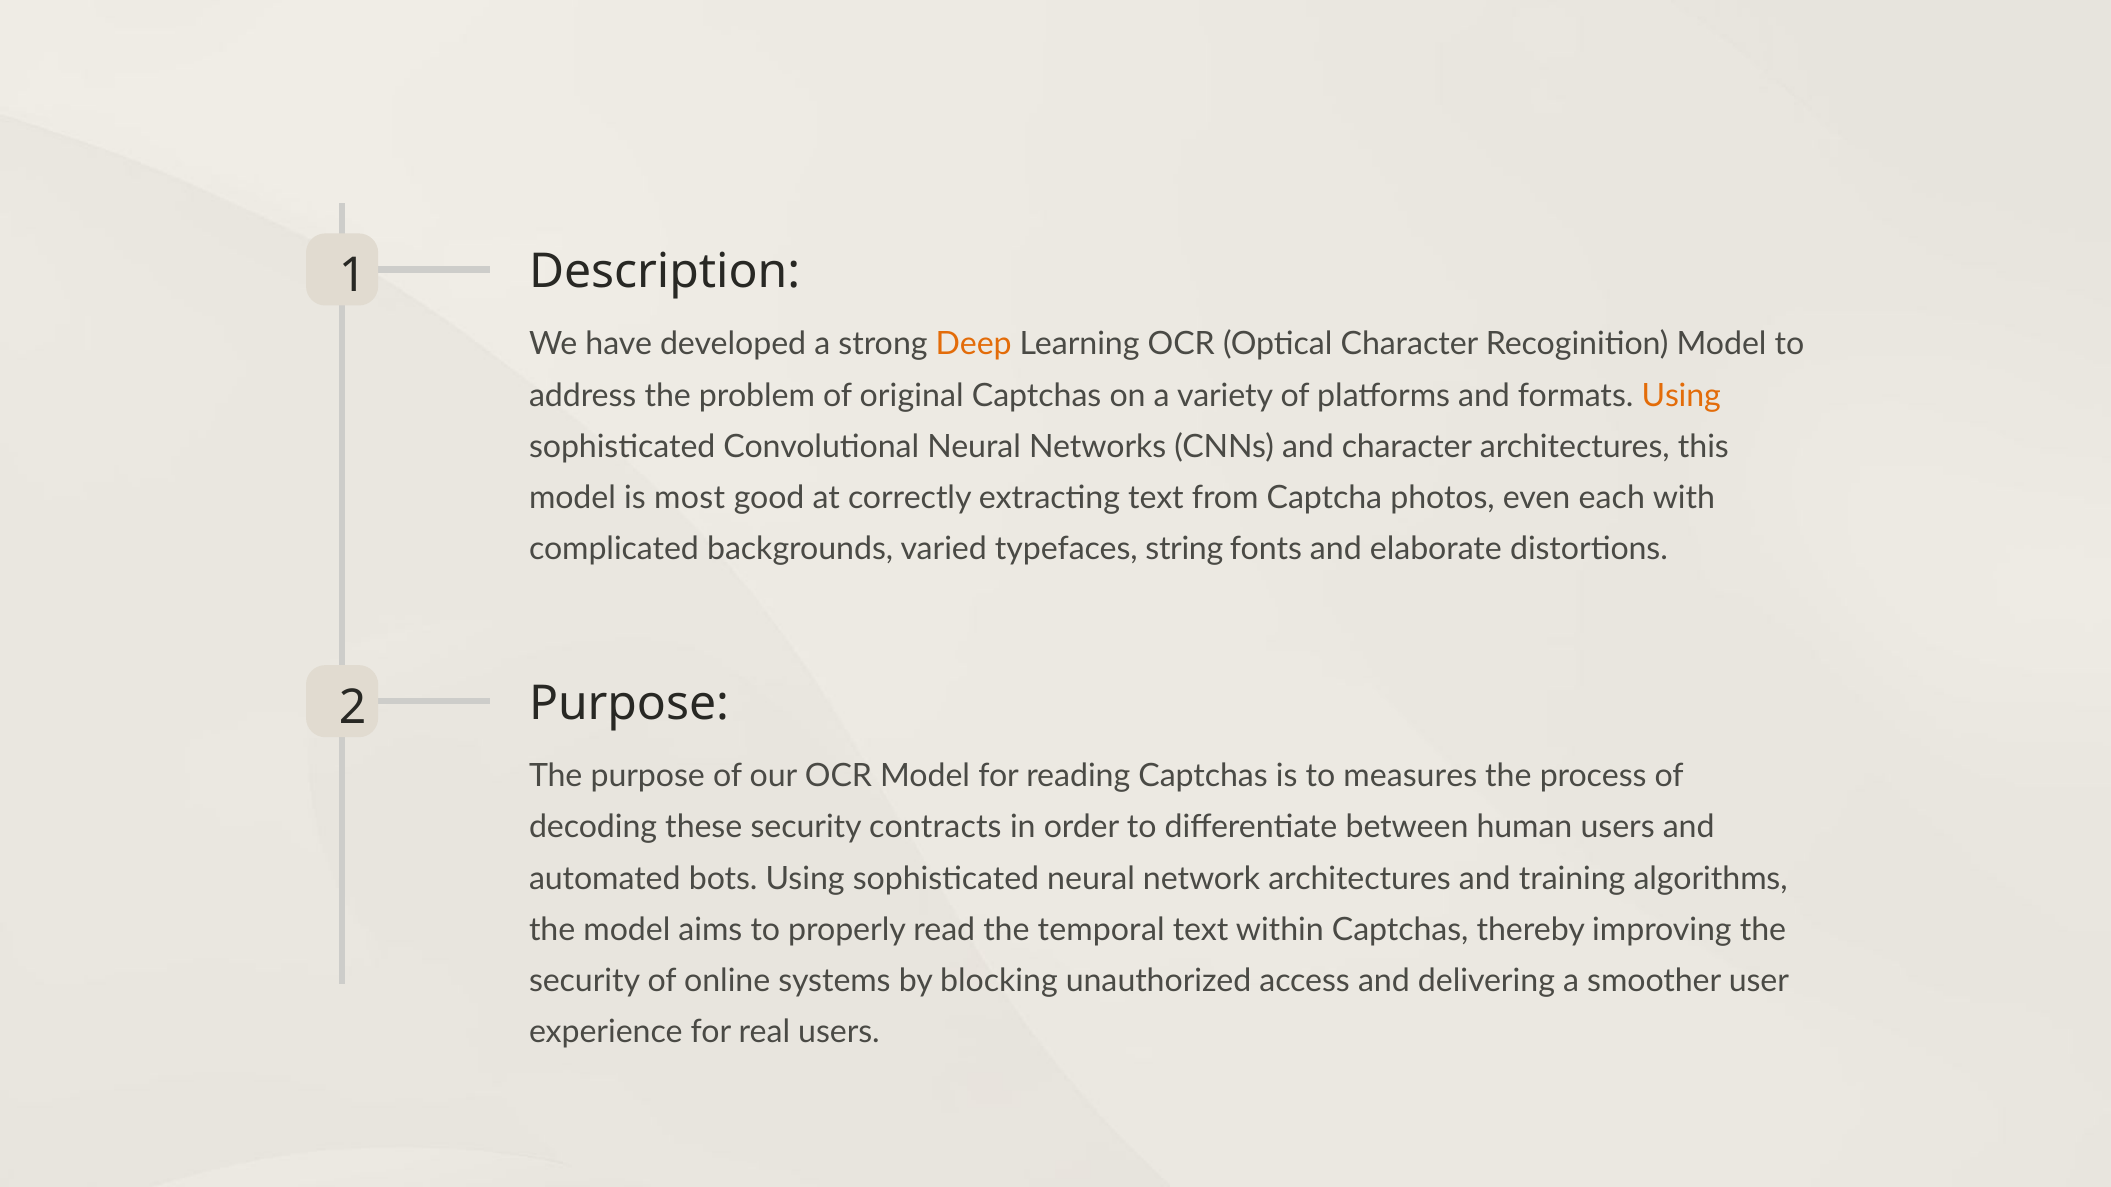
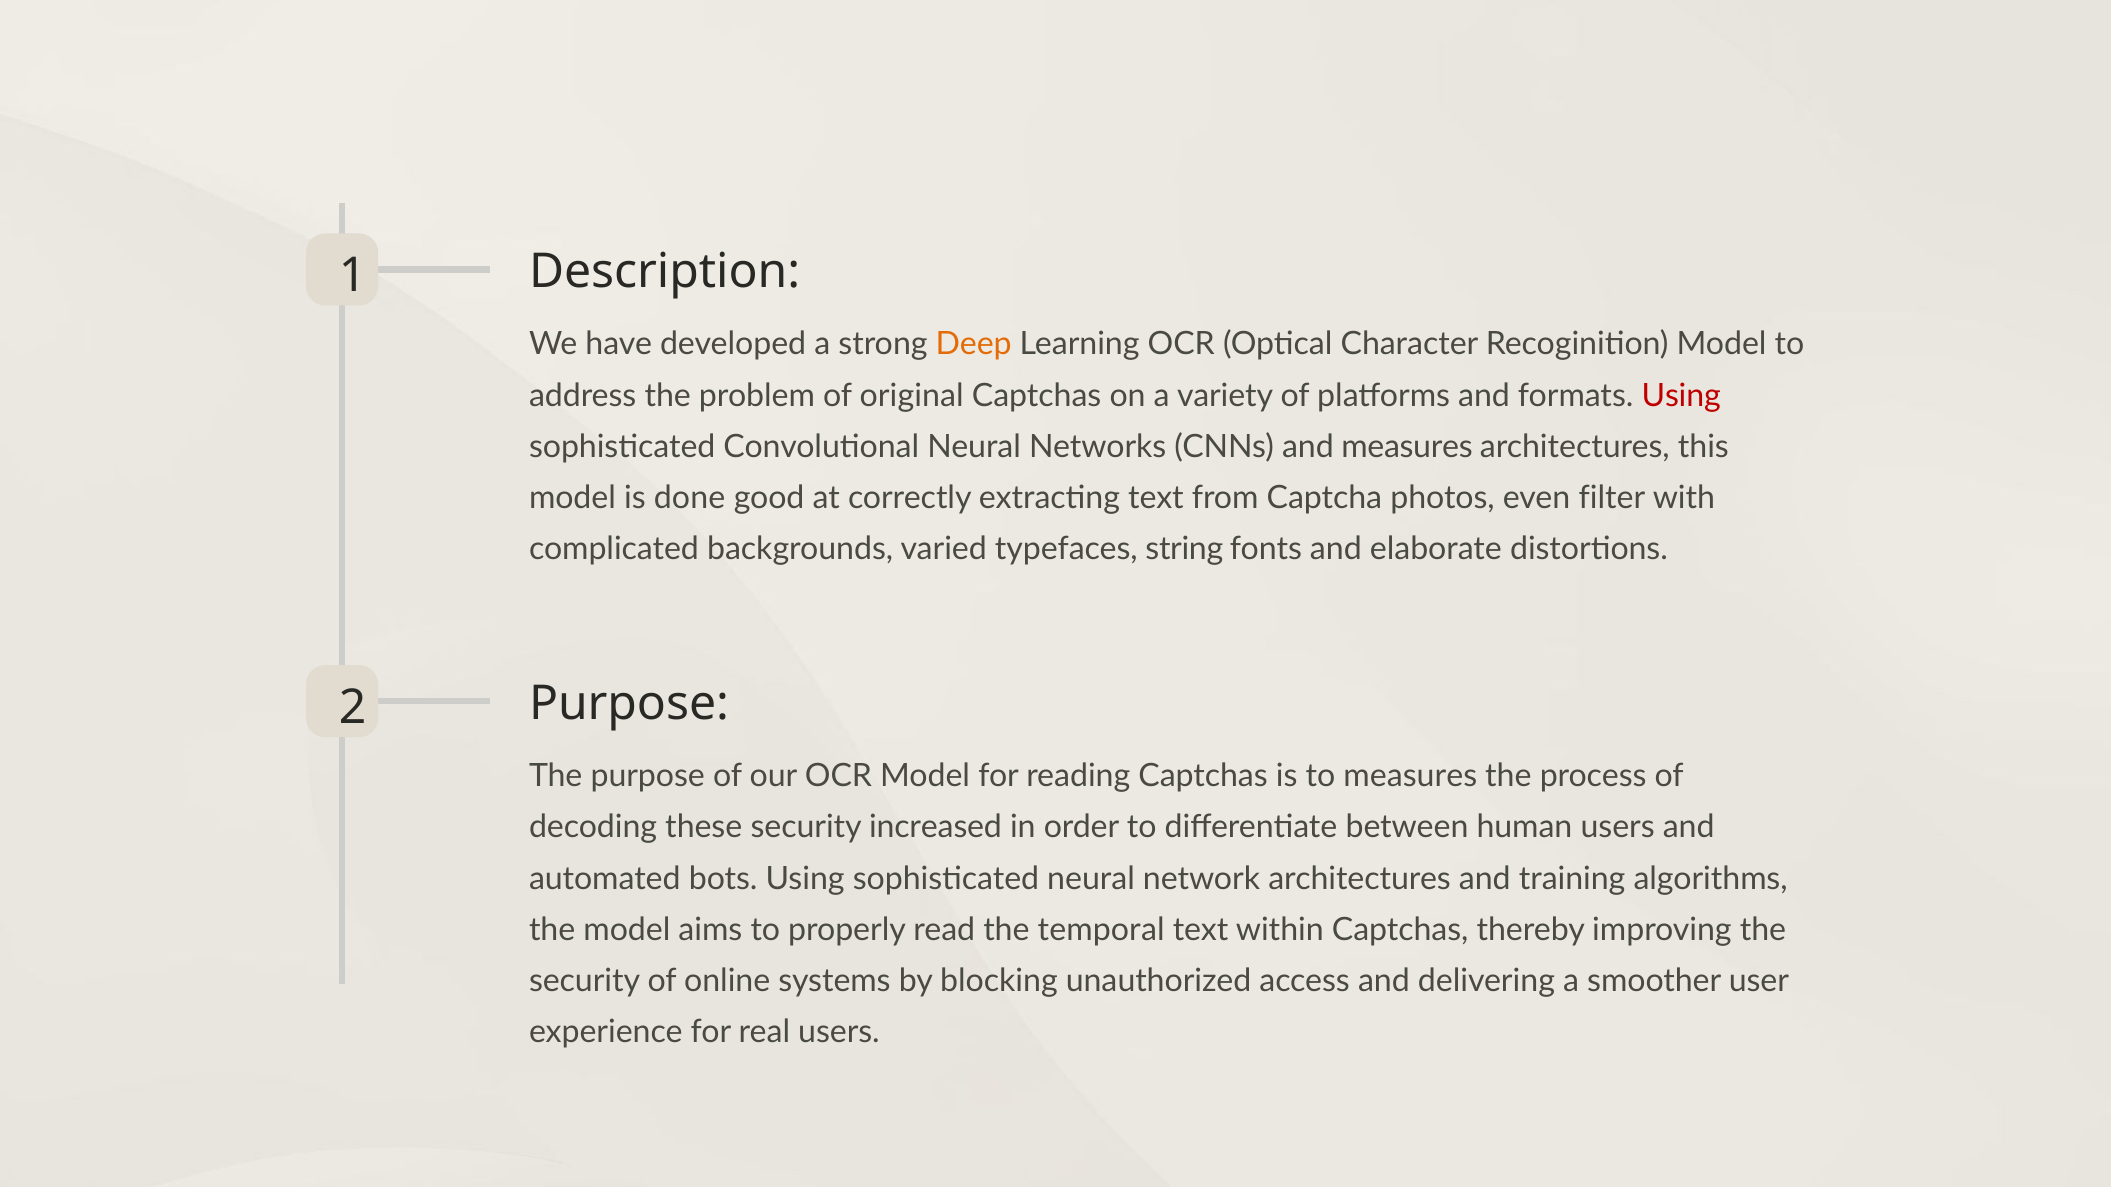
Using at (1681, 396) colour: orange -> red
and character: character -> measures
most: most -> done
each: each -> filter
contracts: contracts -> increased
